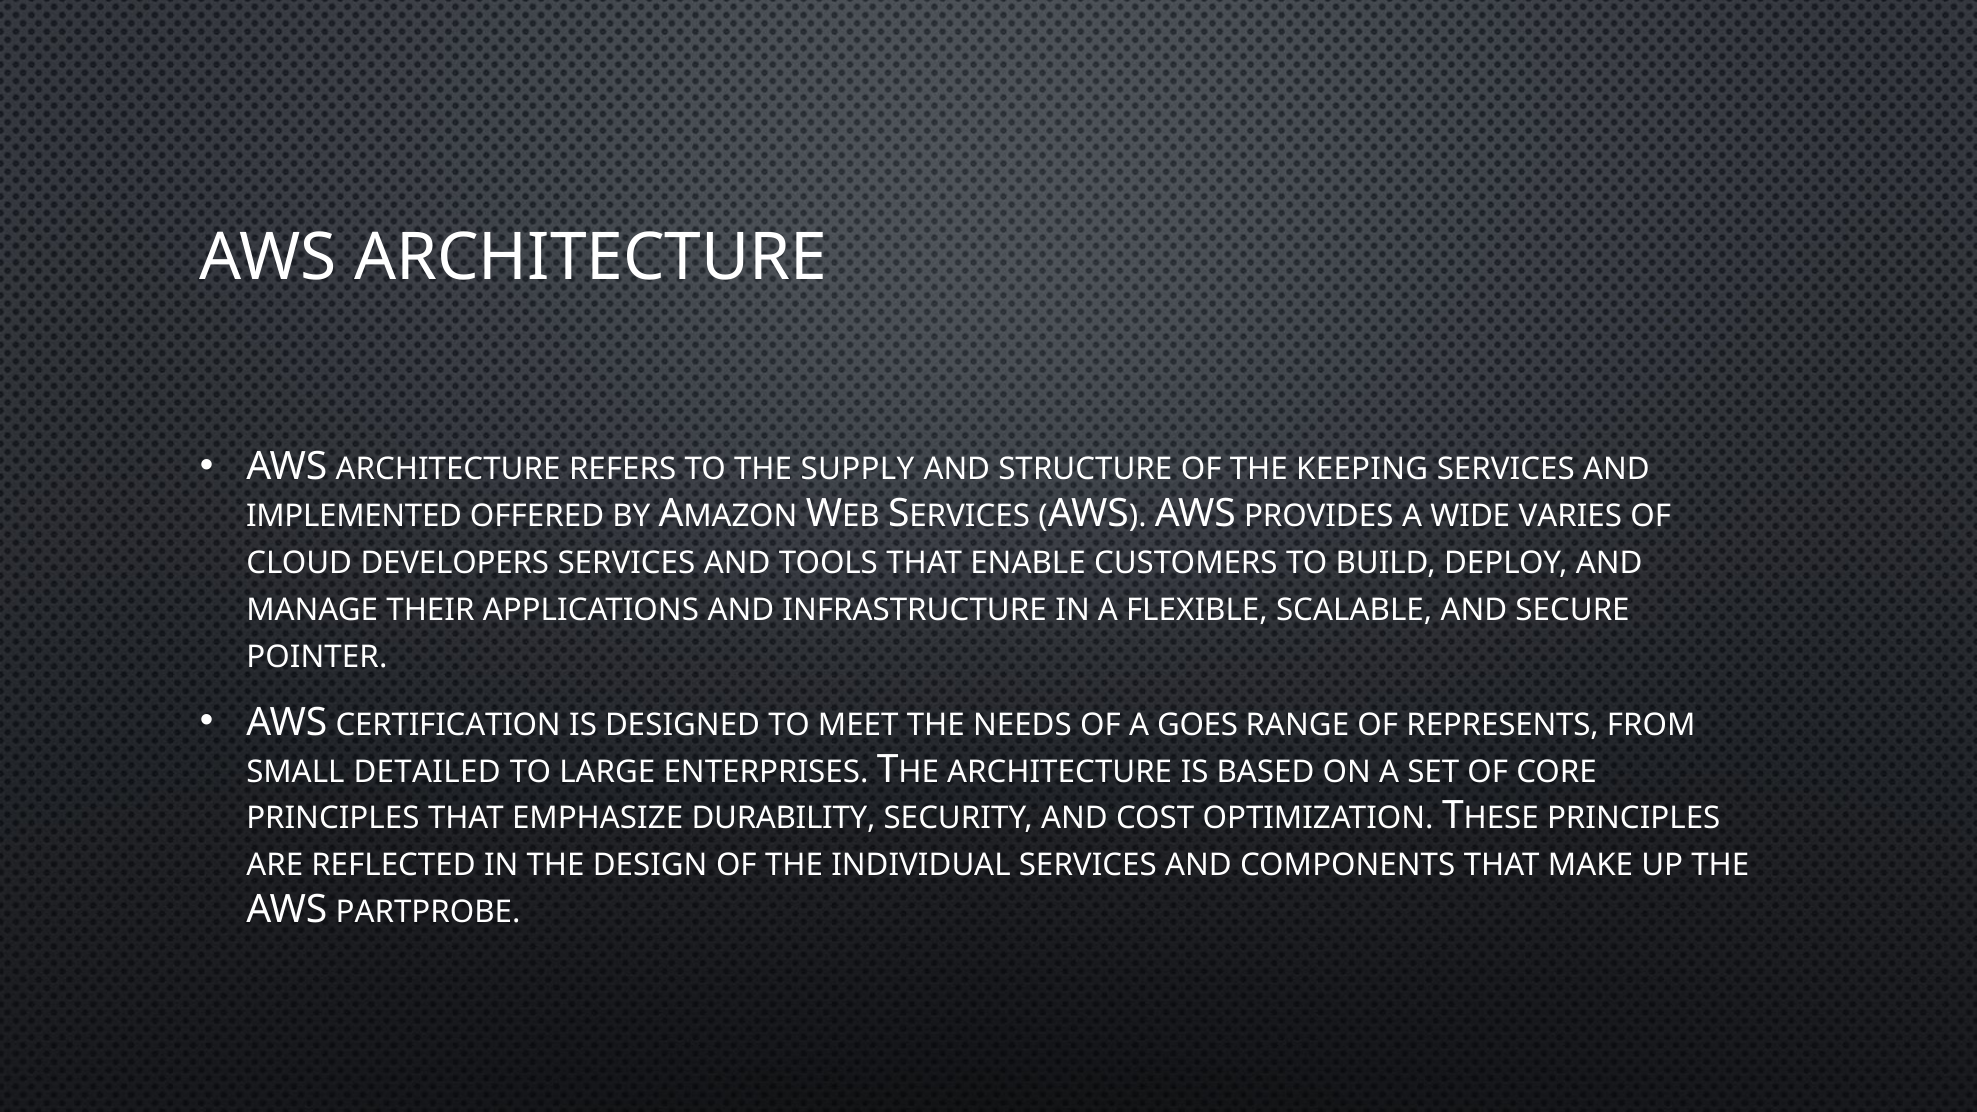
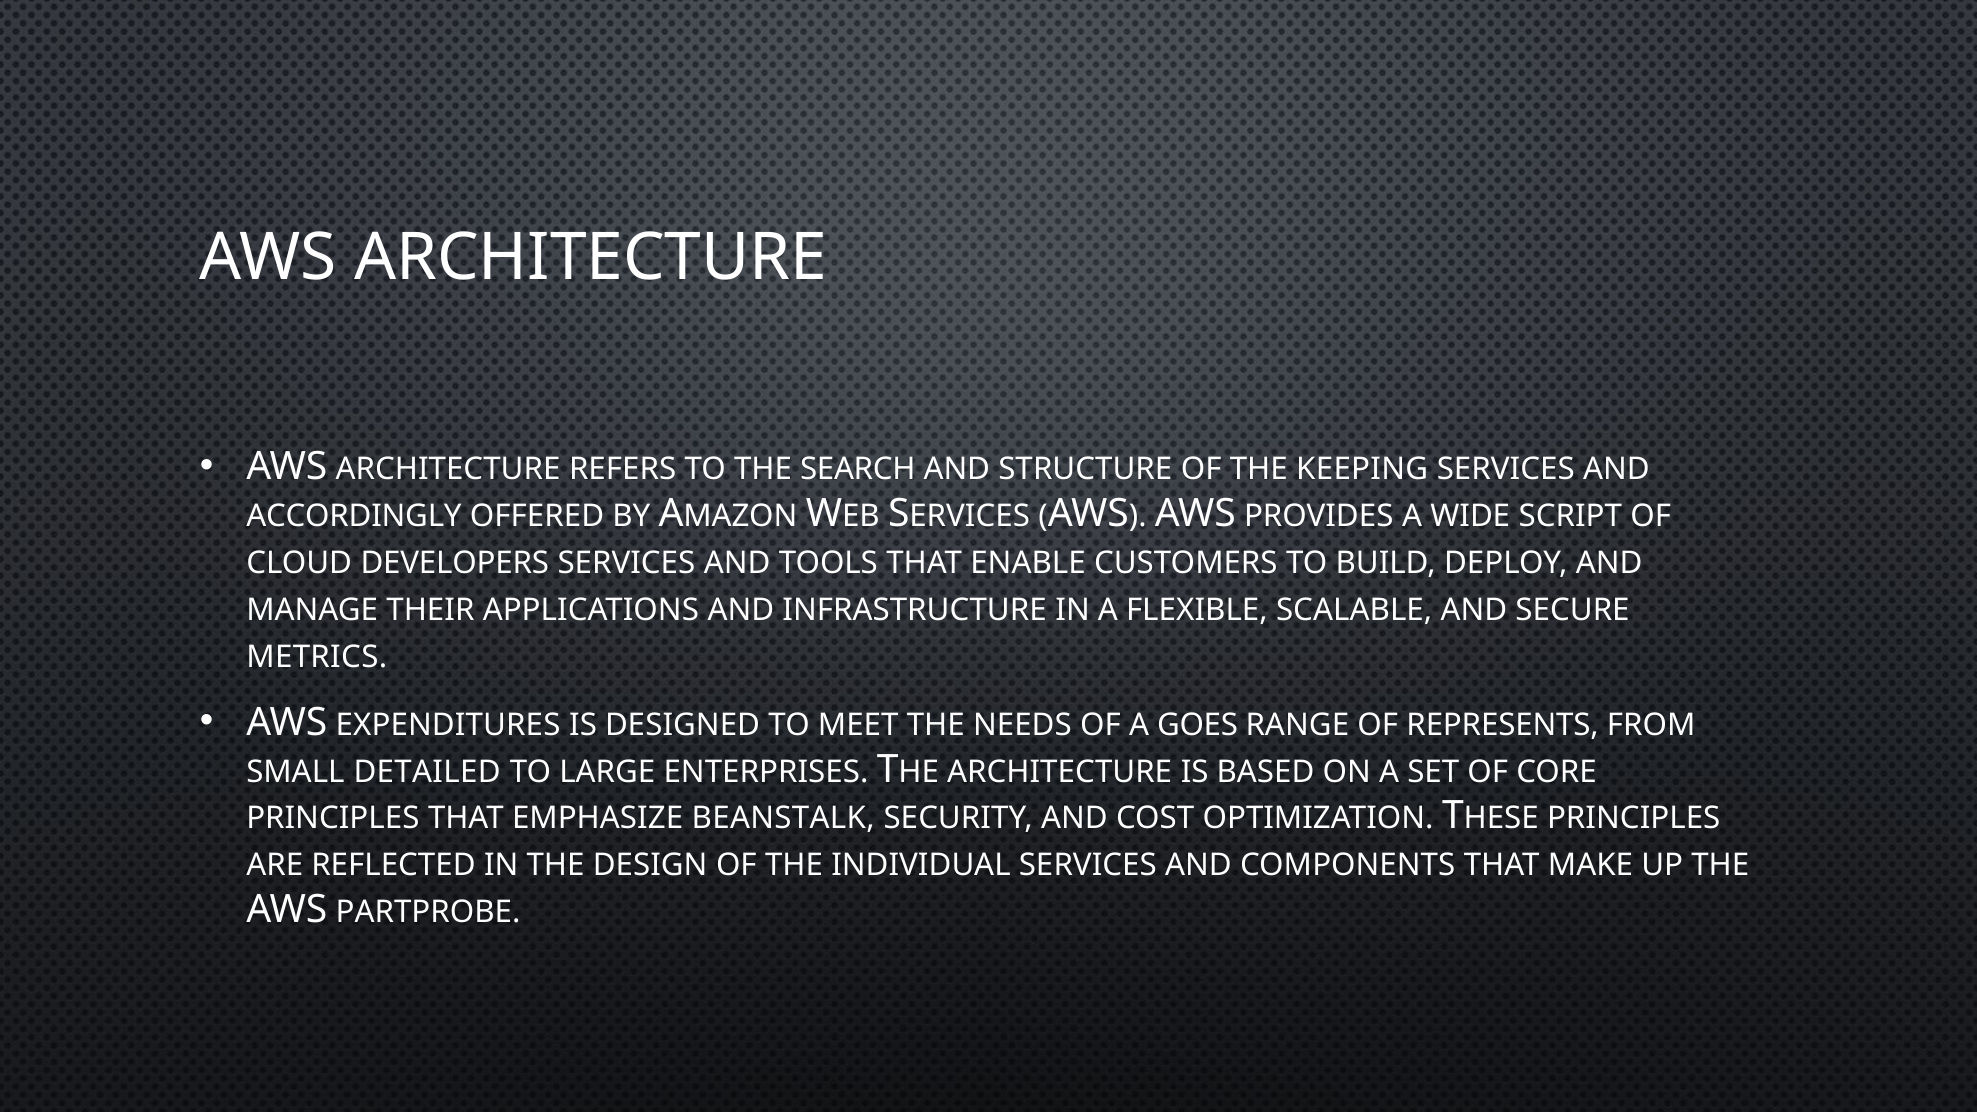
SUPPLY: SUPPLY -> SEARCH
IMPLEMENTED: IMPLEMENTED -> ACCORDINGLY
VARIES: VARIES -> SCRIPT
POINTER: POINTER -> METRICS
CERTIFICATION: CERTIFICATION -> EXPENDITURES
DURABILITY: DURABILITY -> BEANSTALK
